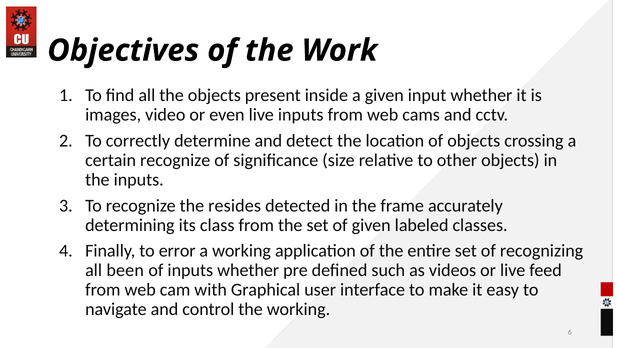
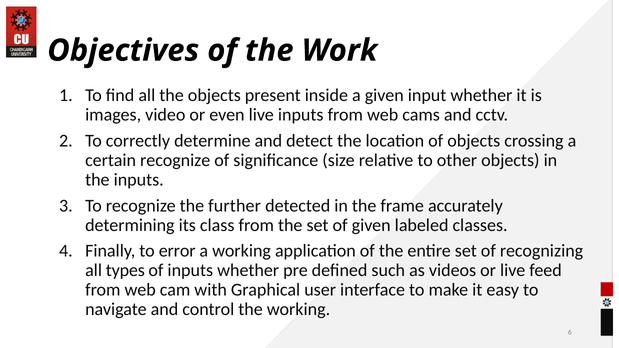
resides: resides -> further
been: been -> types
